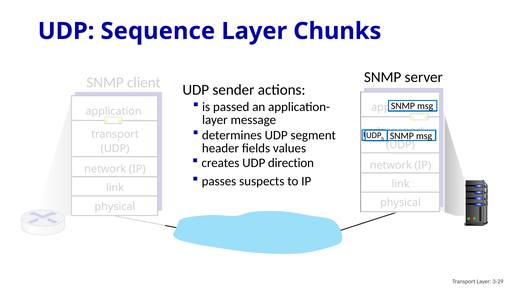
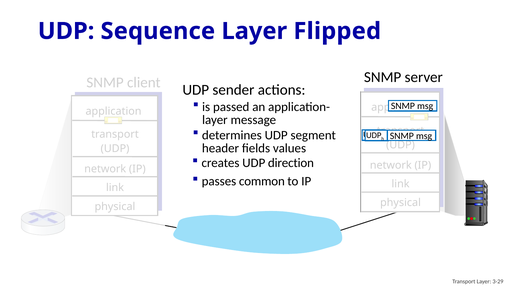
Chunks: Chunks -> Flipped
suspects: suspects -> common
